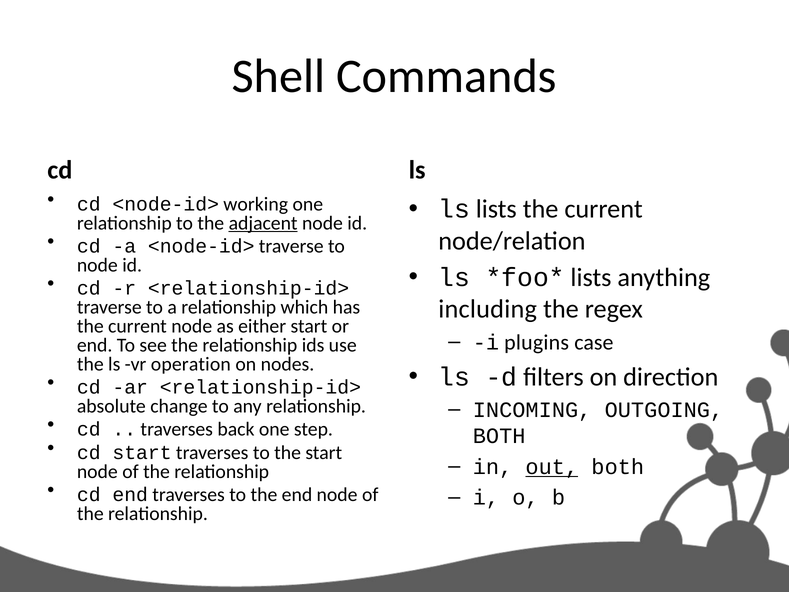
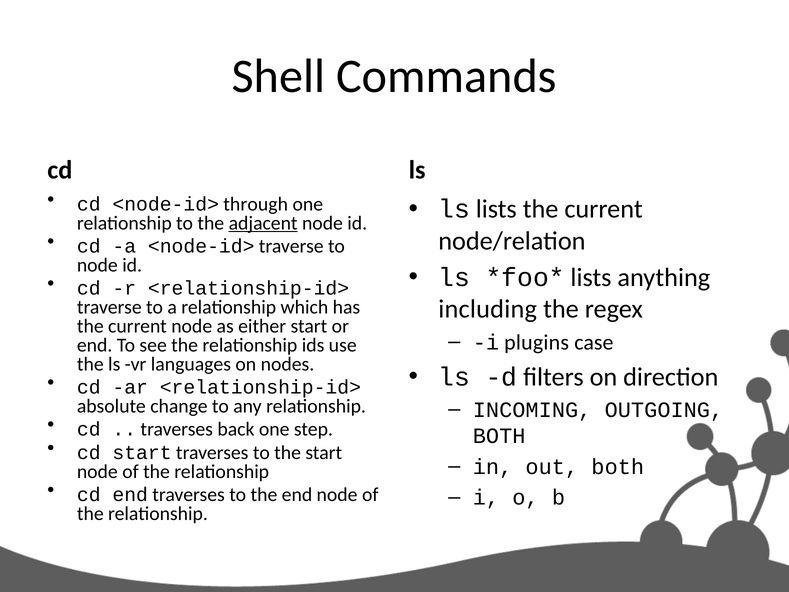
working: working -> through
operation: operation -> languages
out underline: present -> none
